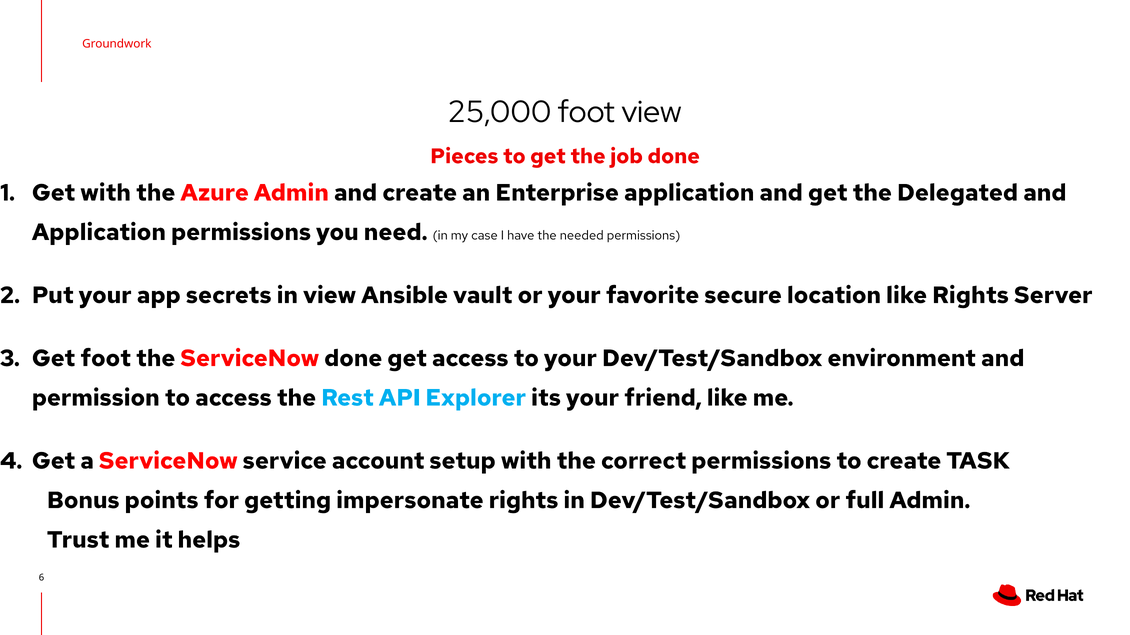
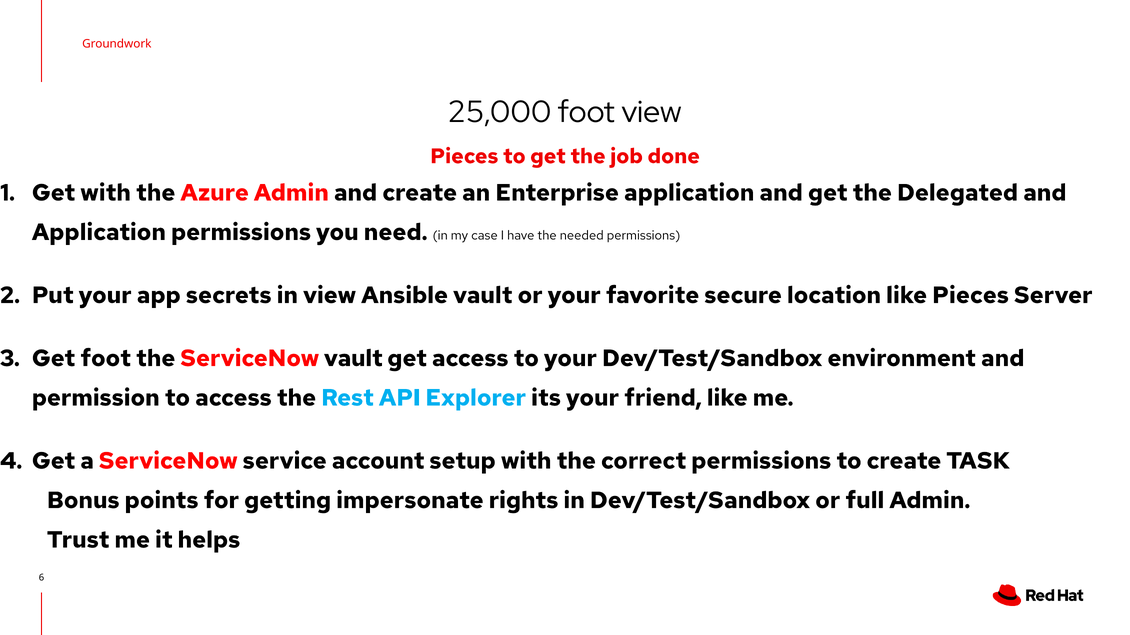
like Rights: Rights -> Pieces
ServiceNow done: done -> vault
